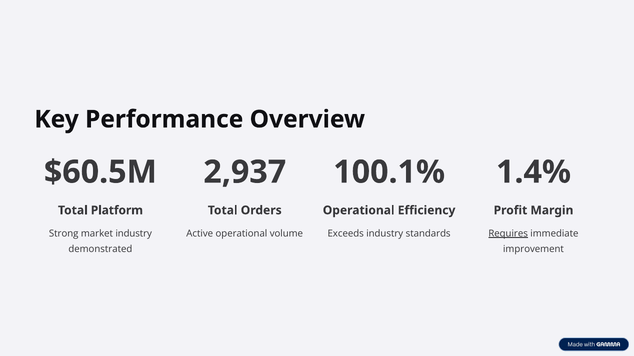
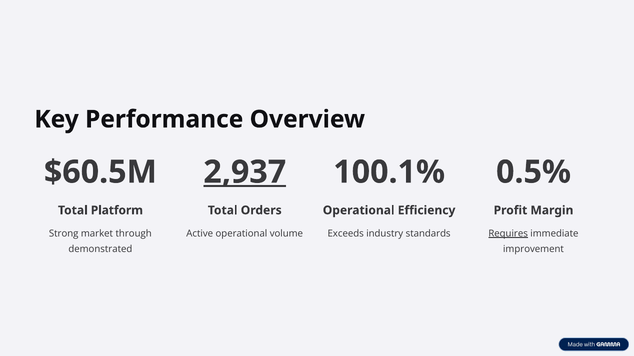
2,937 underline: none -> present
1.4%: 1.4% -> 0.5%
market industry: industry -> through
